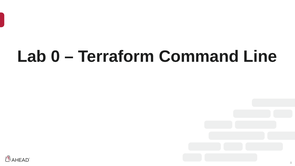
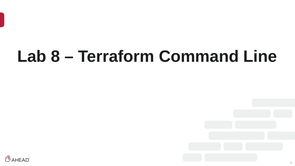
Lab 0: 0 -> 8
